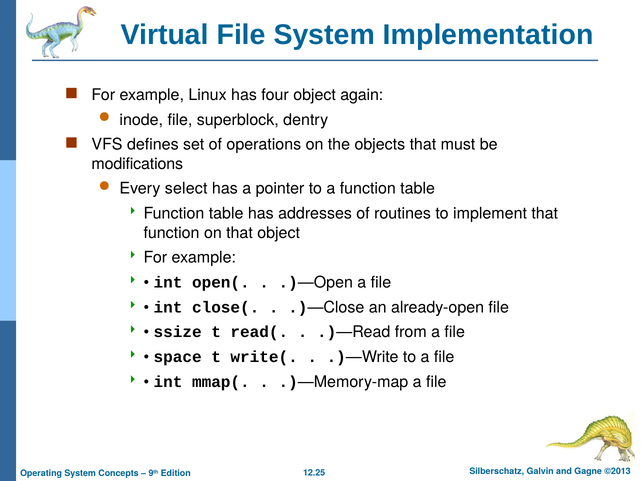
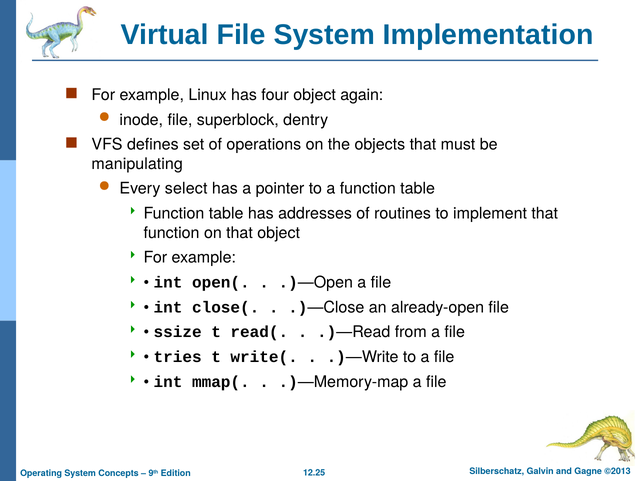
modifications: modifications -> manipulating
space: space -> tries
